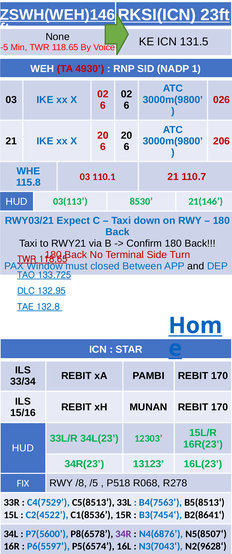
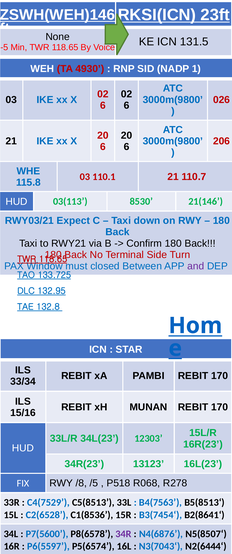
and colour: black -> purple
C2(4522: C2(4522 -> C2(6528
N2(9628‘: N2(9628‘ -> N2(6444‘
